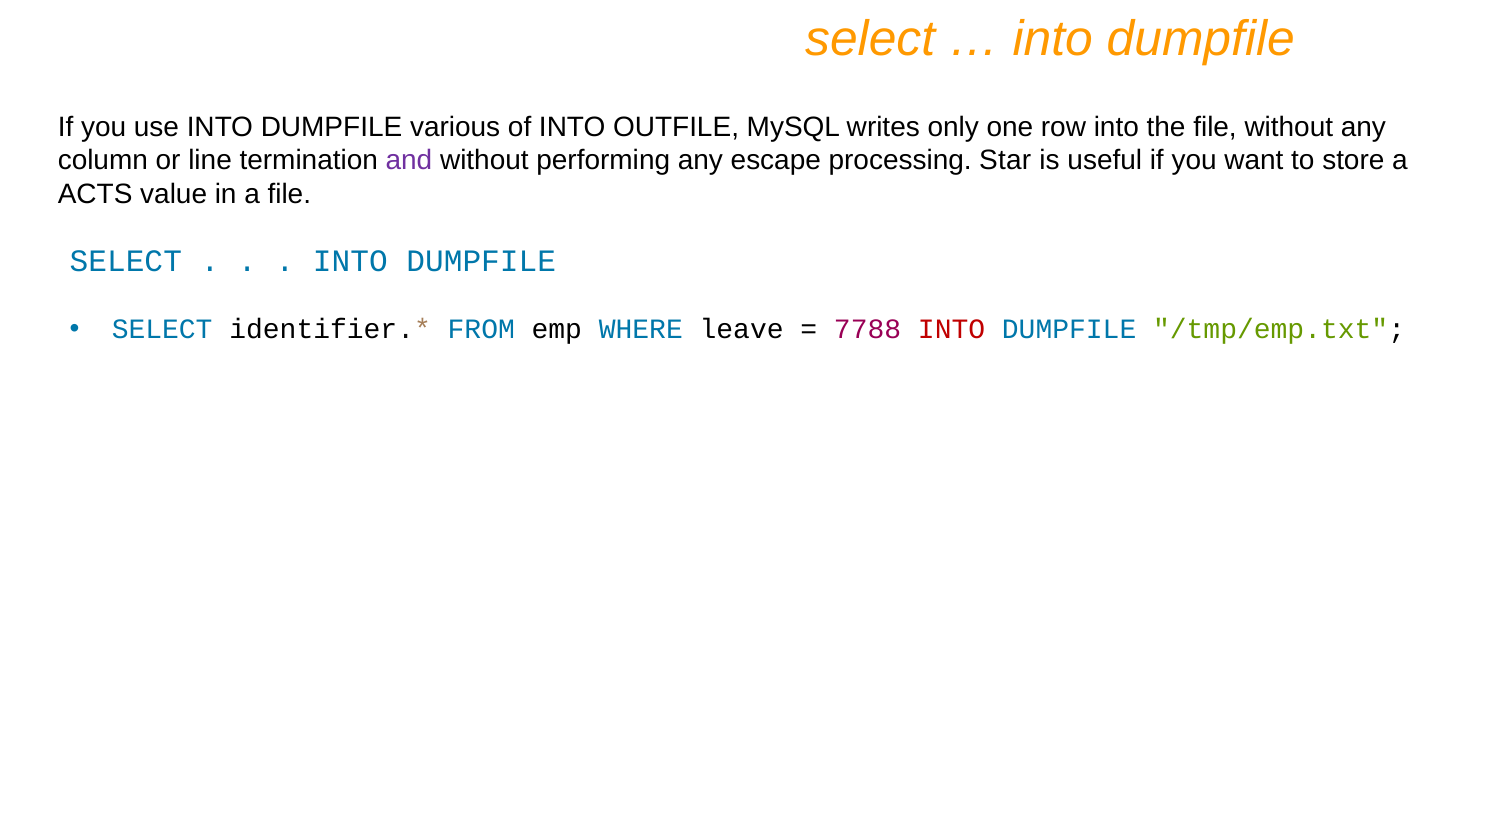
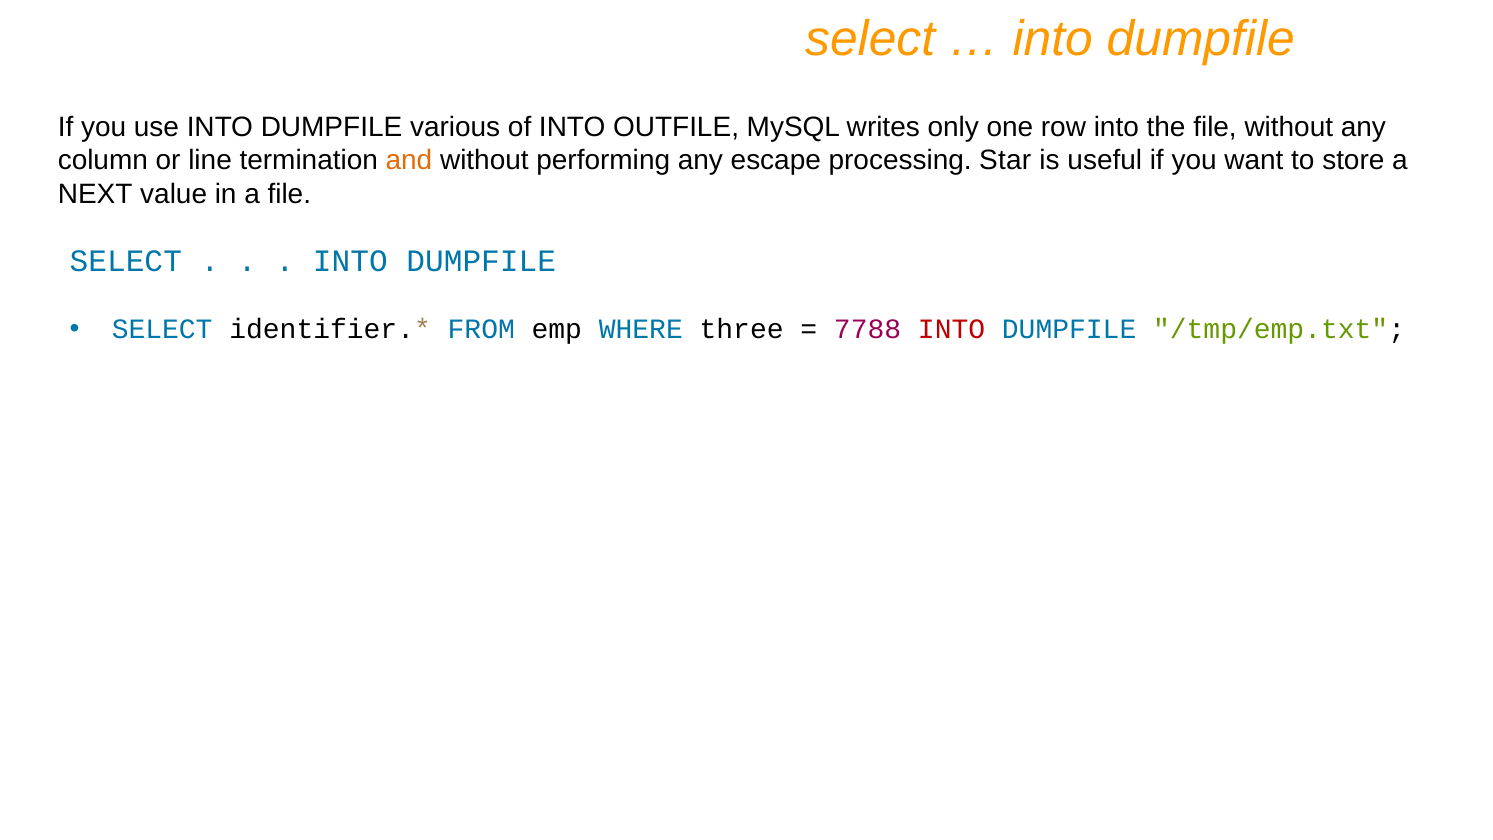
and colour: purple -> orange
ACTS: ACTS -> NEXT
leave: leave -> three
